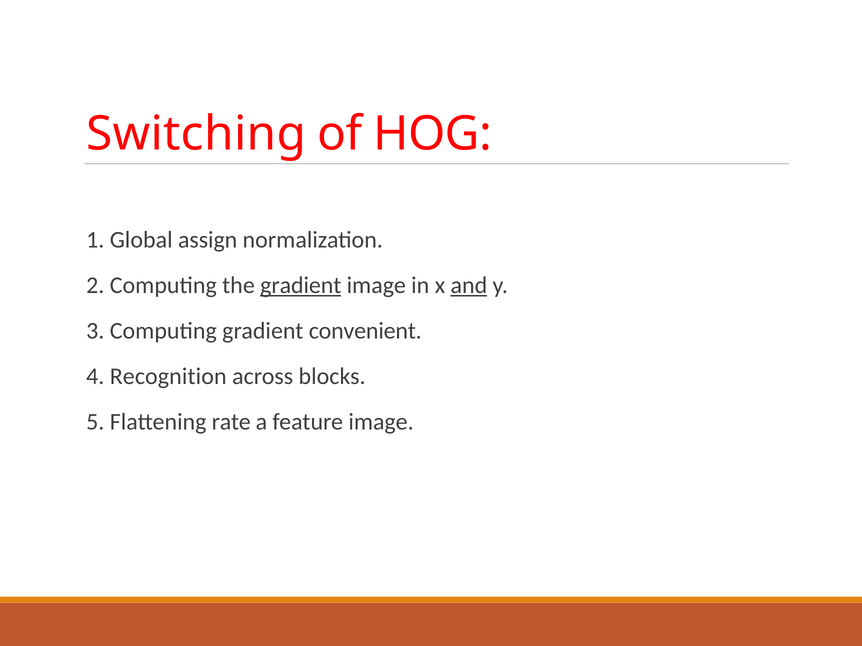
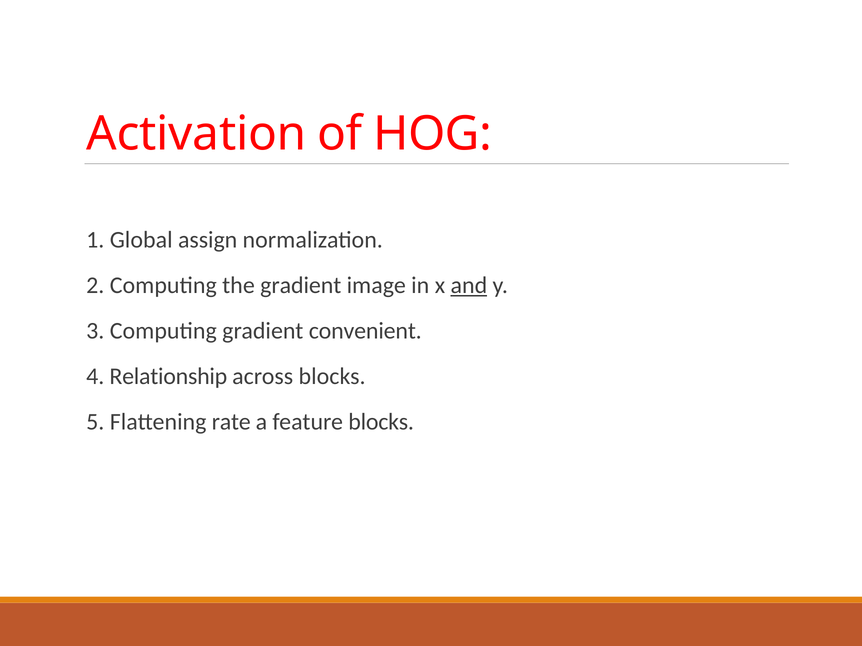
Switching: Switching -> Activation
gradient at (301, 285) underline: present -> none
Recognition: Recognition -> Relationship
feature image: image -> blocks
